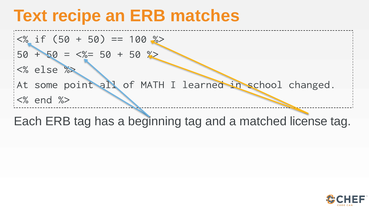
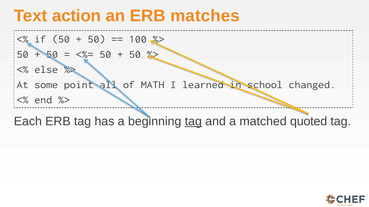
recipe: recipe -> action
tag at (193, 122) underline: none -> present
license: license -> quoted
